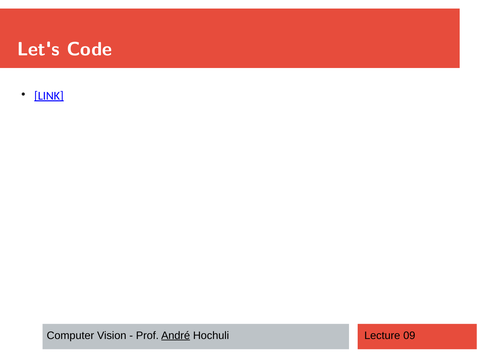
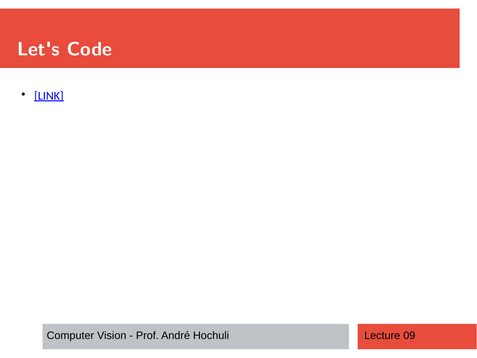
André underline: present -> none
